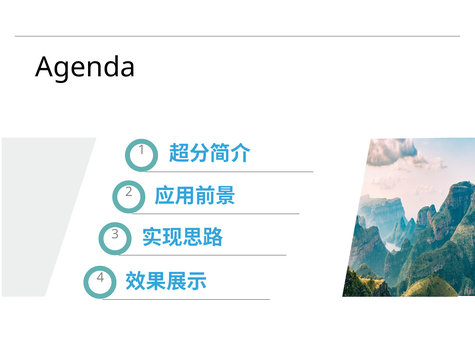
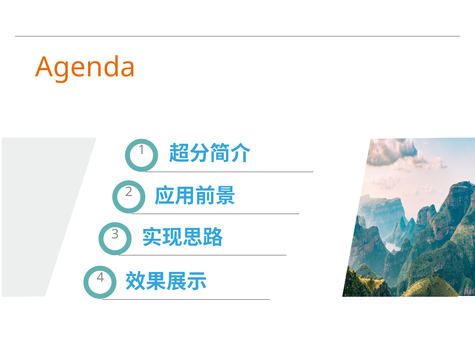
Agenda colour: black -> orange
